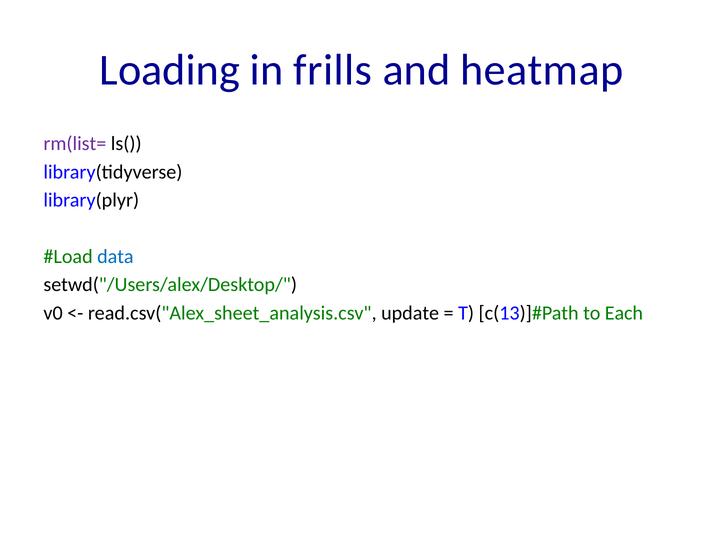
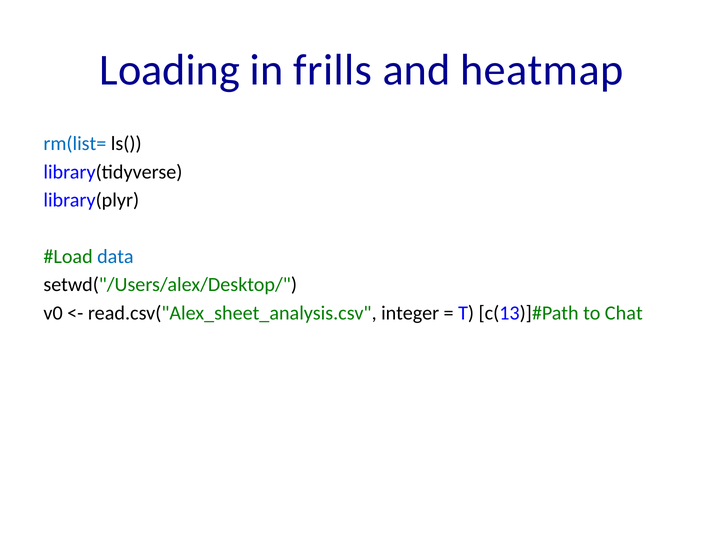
rm(list= colour: purple -> blue
update: update -> integer
Each: Each -> Chat
